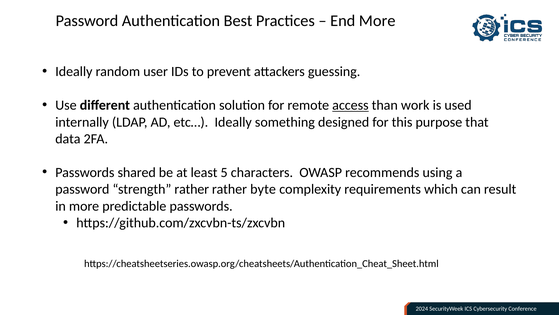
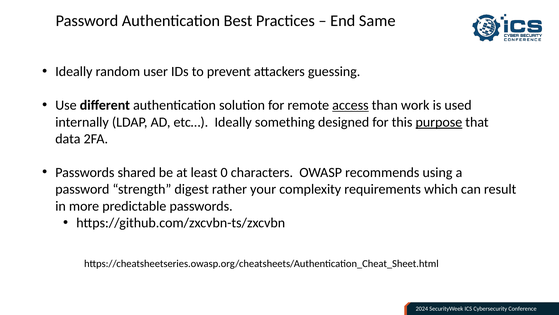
End More: More -> Same
purpose underline: none -> present
5: 5 -> 0
strength rather: rather -> digest
byte: byte -> your
